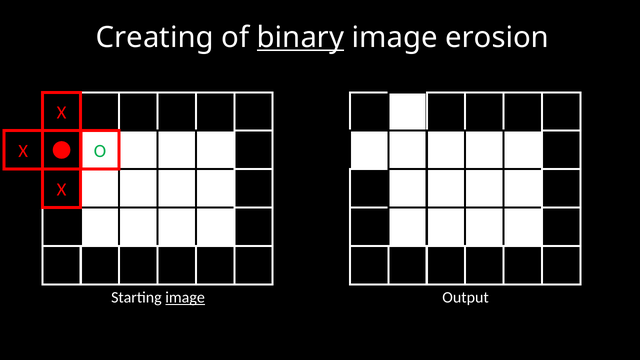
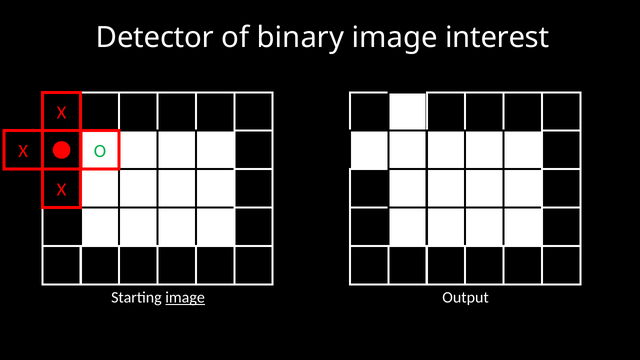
Creating: Creating -> Detector
binary underline: present -> none
erosion: erosion -> interest
